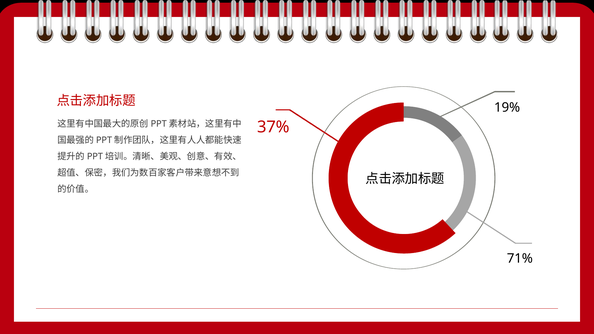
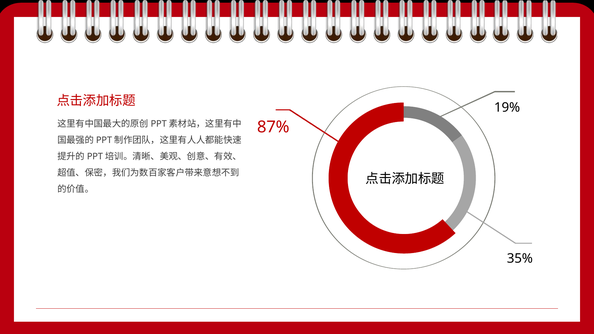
37%: 37% -> 87%
71%: 71% -> 35%
